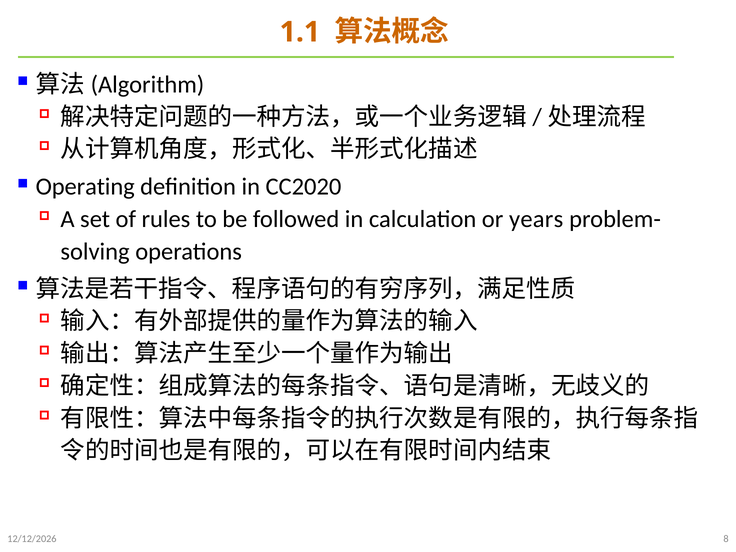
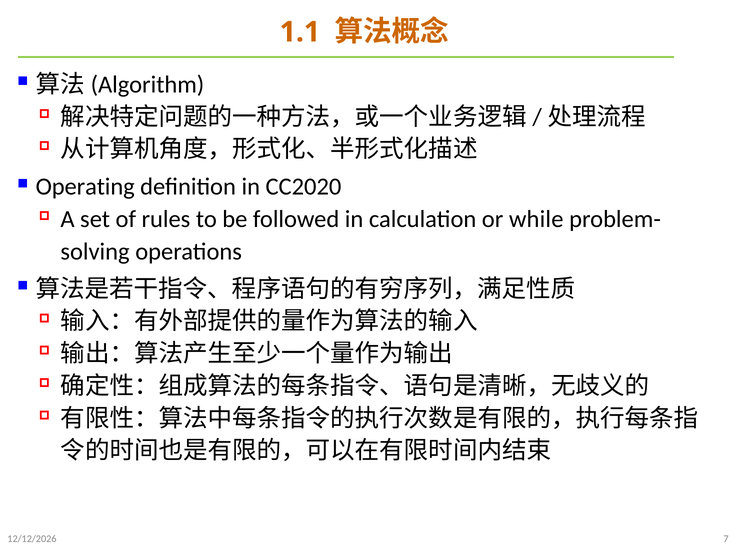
years: years -> while
8: 8 -> 7
